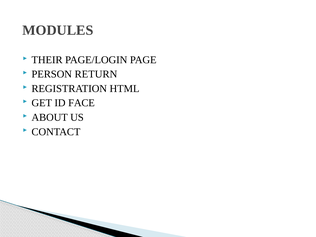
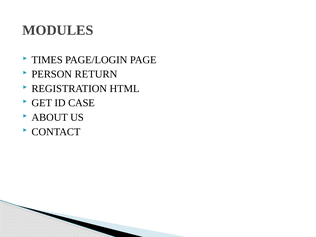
THEIR: THEIR -> TIMES
FACE: FACE -> CASE
